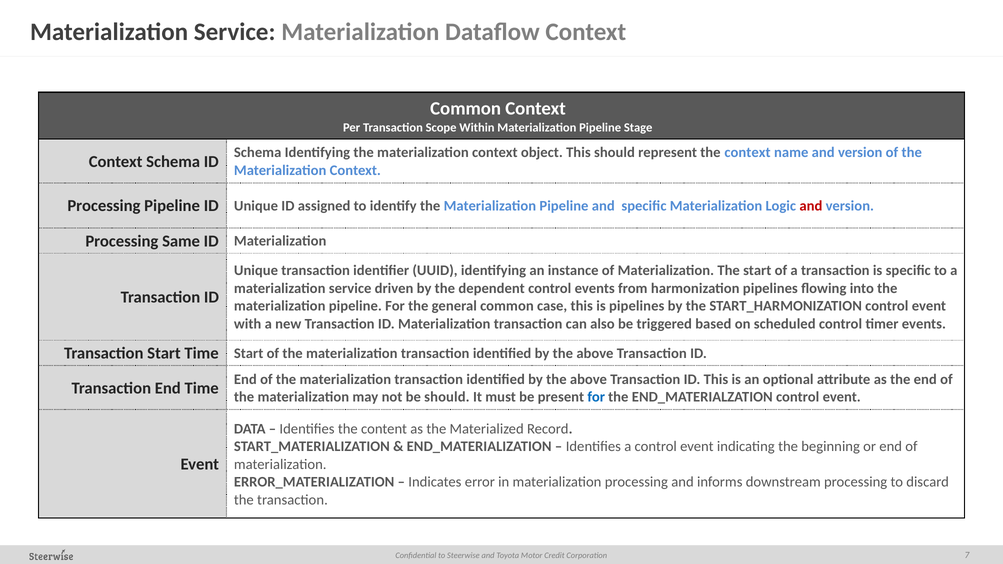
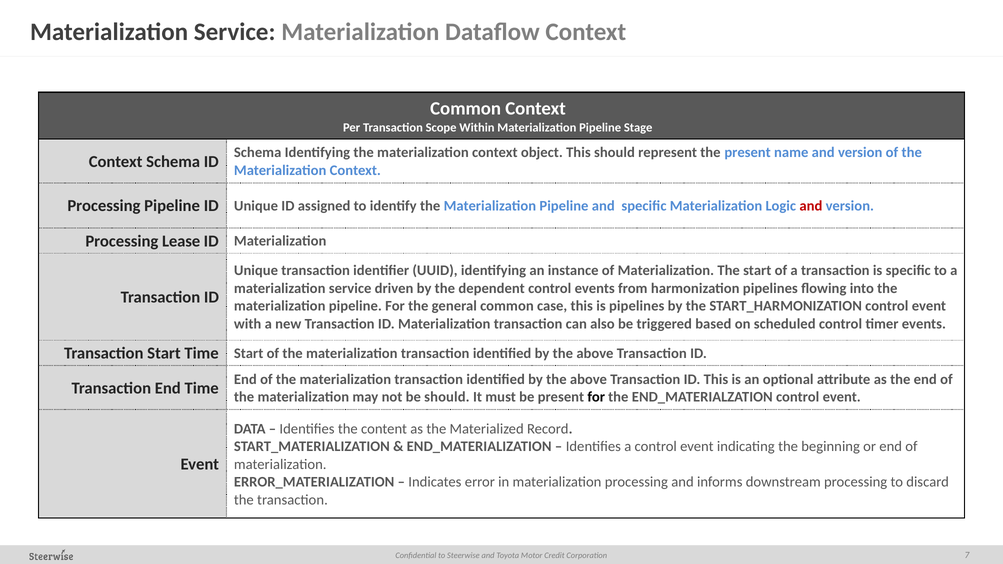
the context: context -> present
Same: Same -> Lease
for at (596, 397) colour: blue -> black
